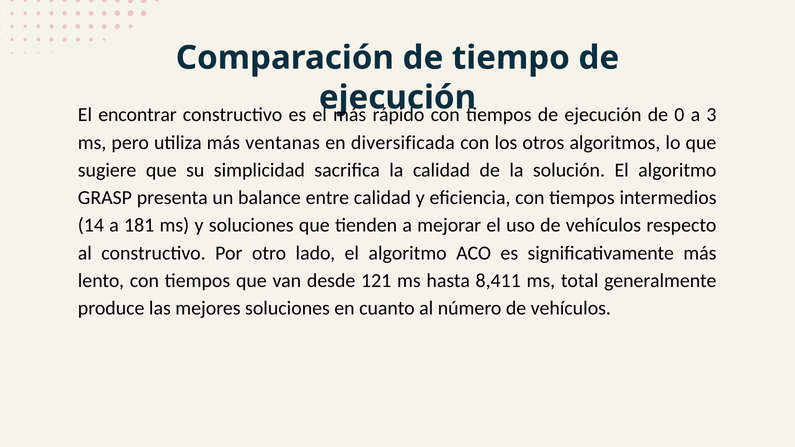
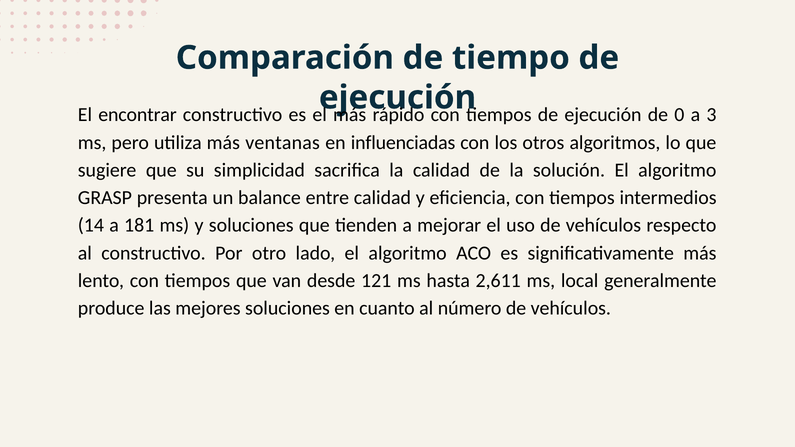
diversificada: diversificada -> influenciadas
8,411: 8,411 -> 2,611
total: total -> local
